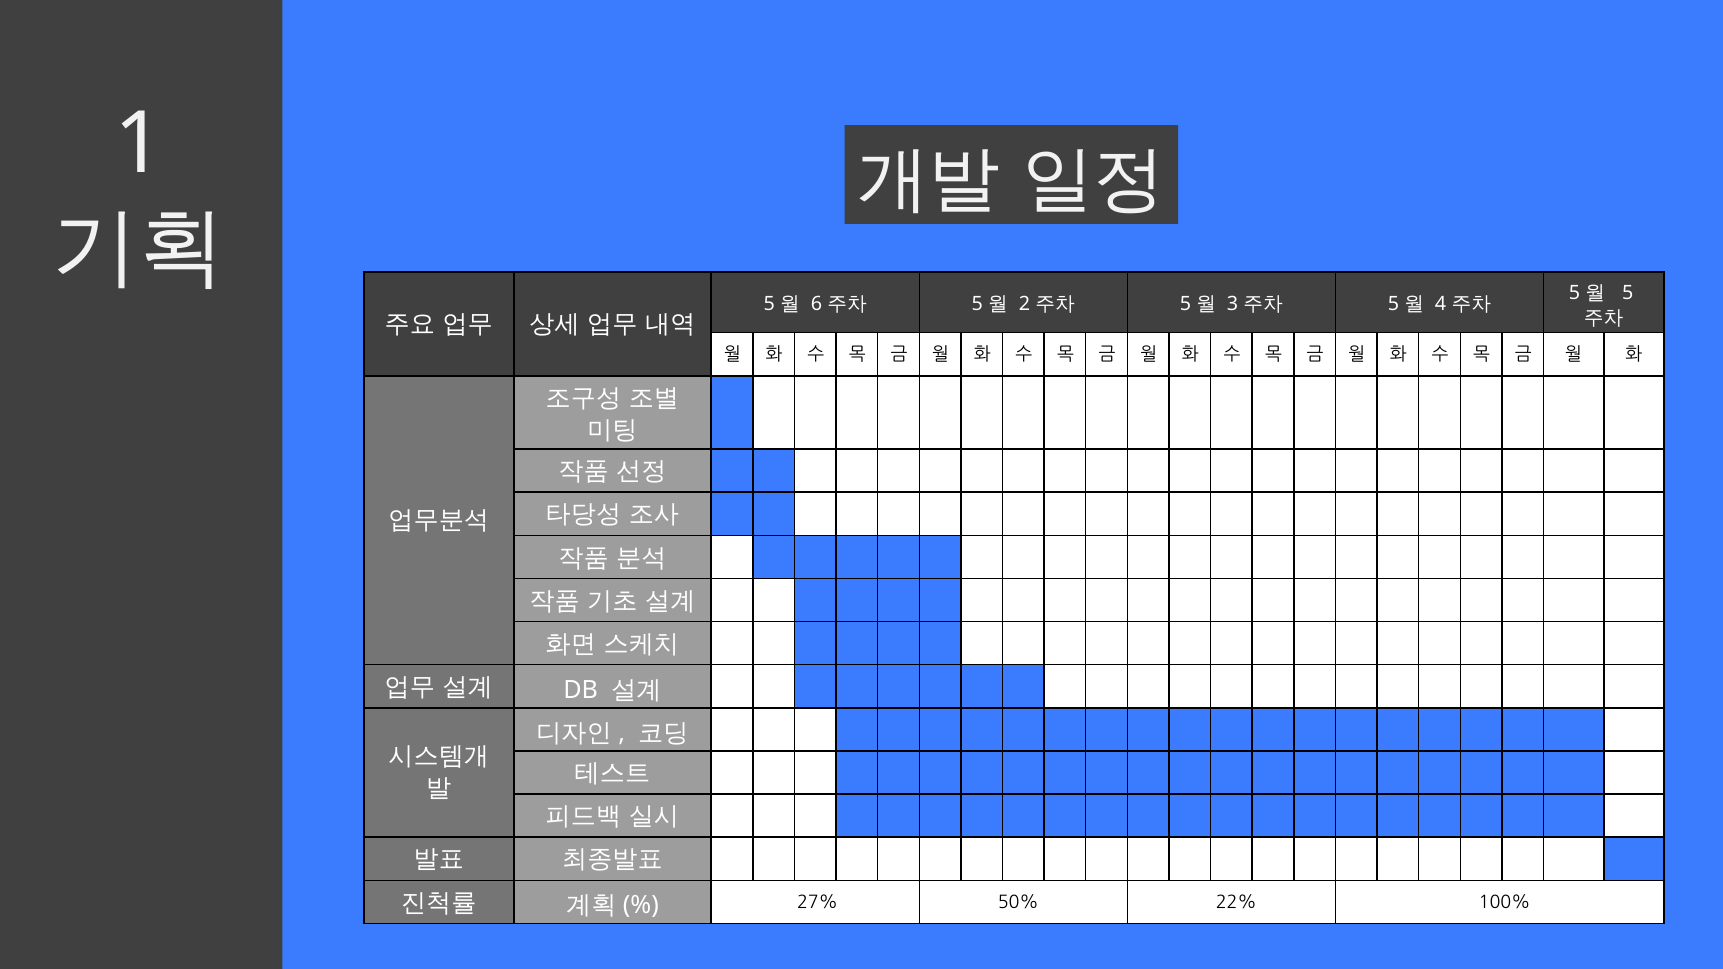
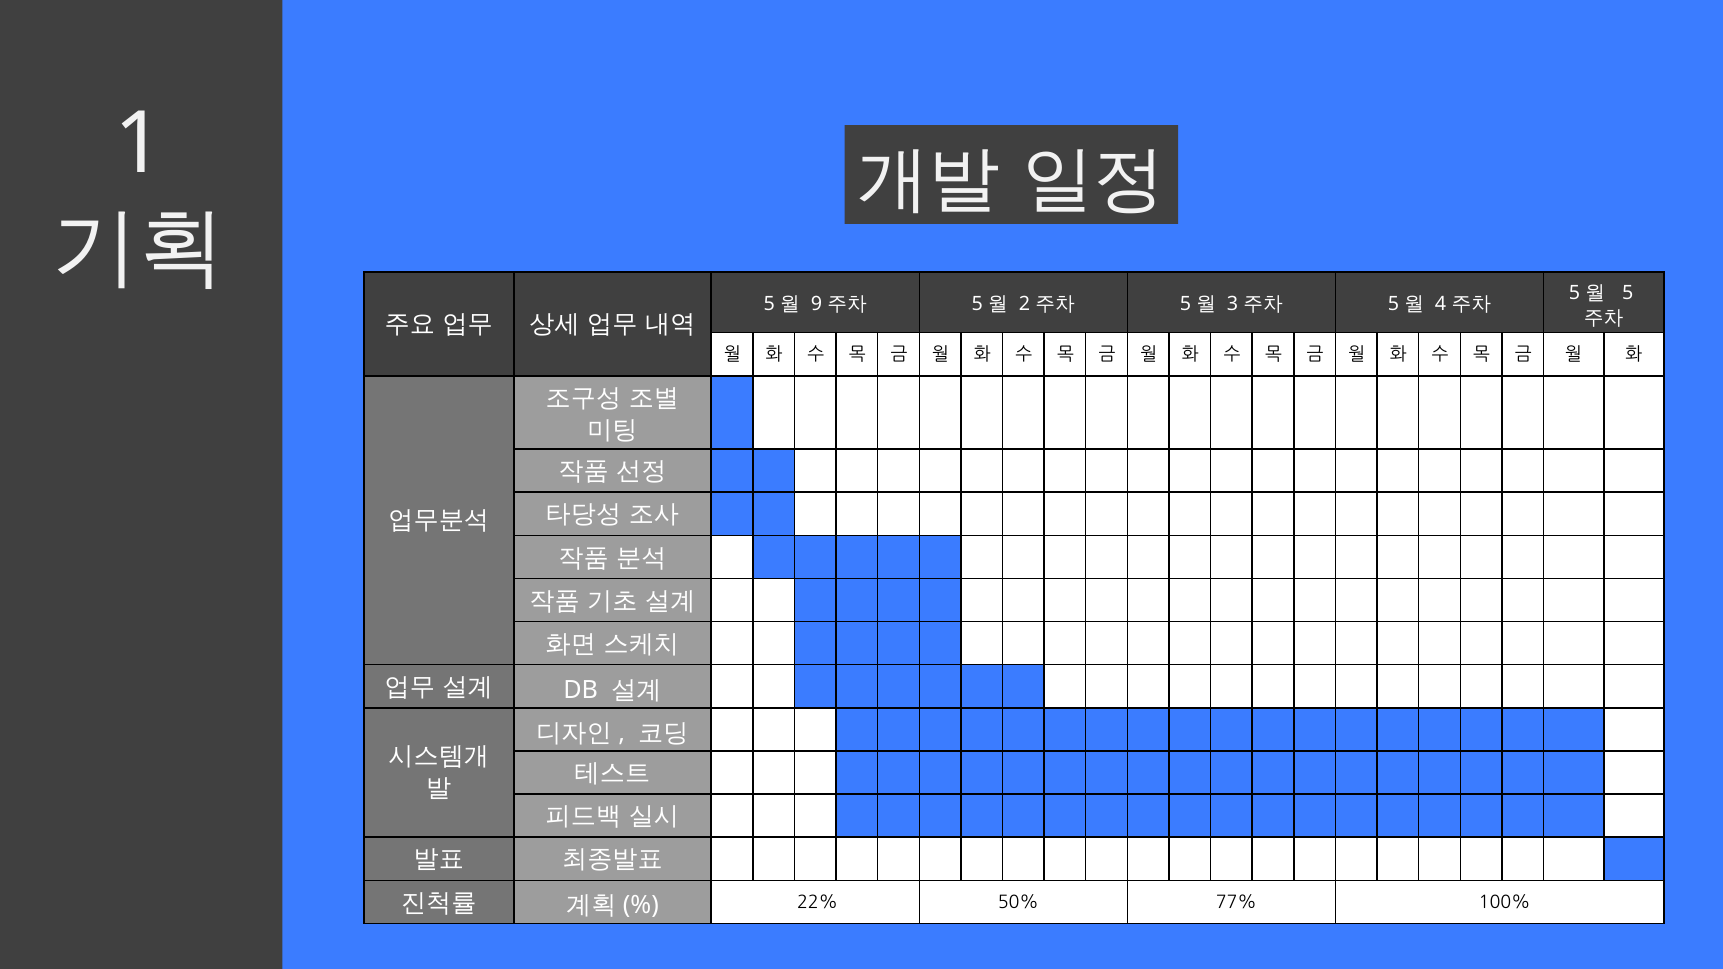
6: 6 -> 9
27%: 27% -> 22%
22%: 22% -> 77%
